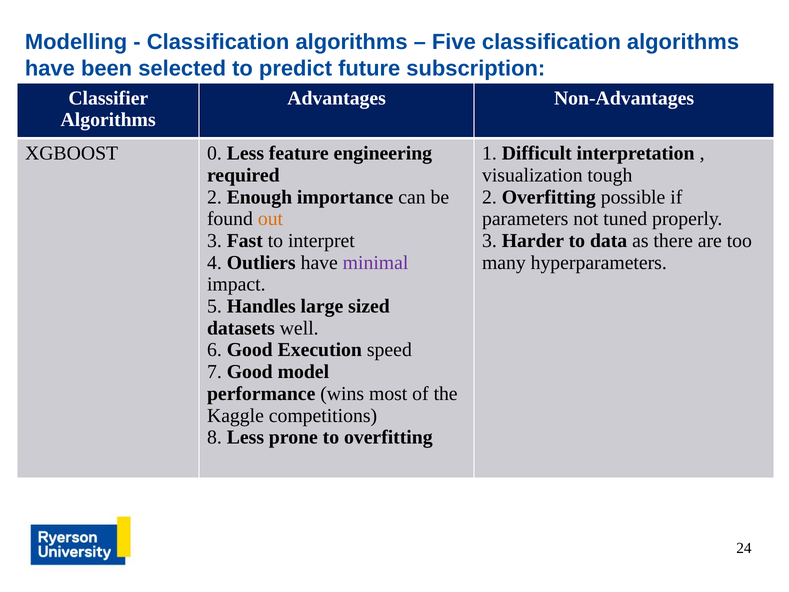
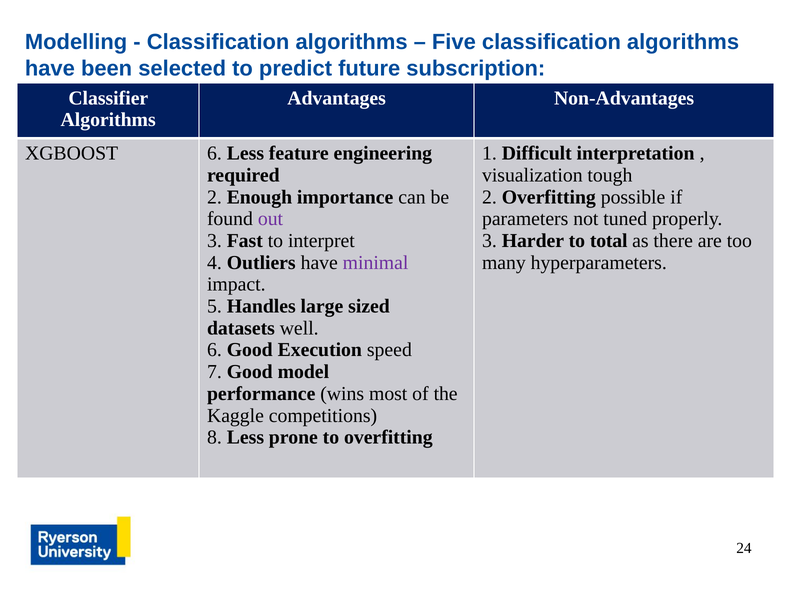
XGBOOST 0: 0 -> 6
out colour: orange -> purple
data: data -> total
